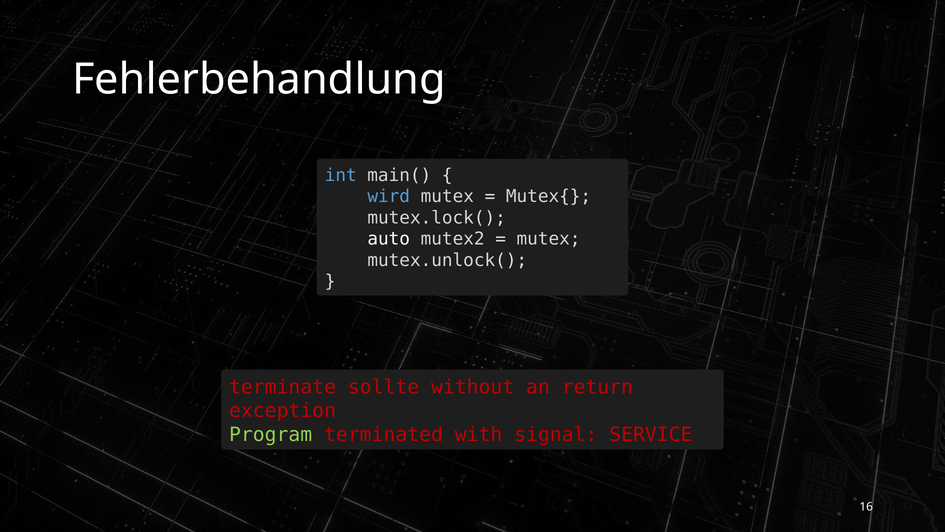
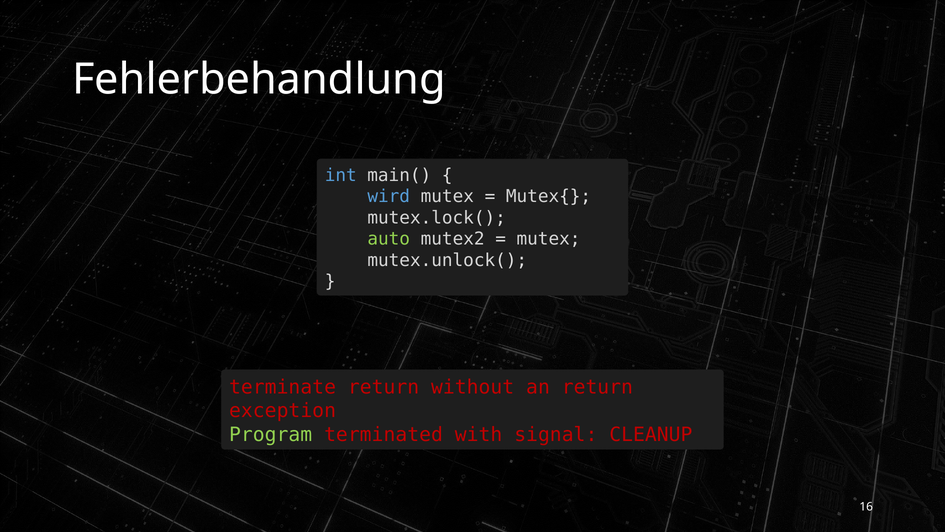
auto colour: white -> light green
terminate sollte: sollte -> return
SERVICE: SERVICE -> CLEANUP
